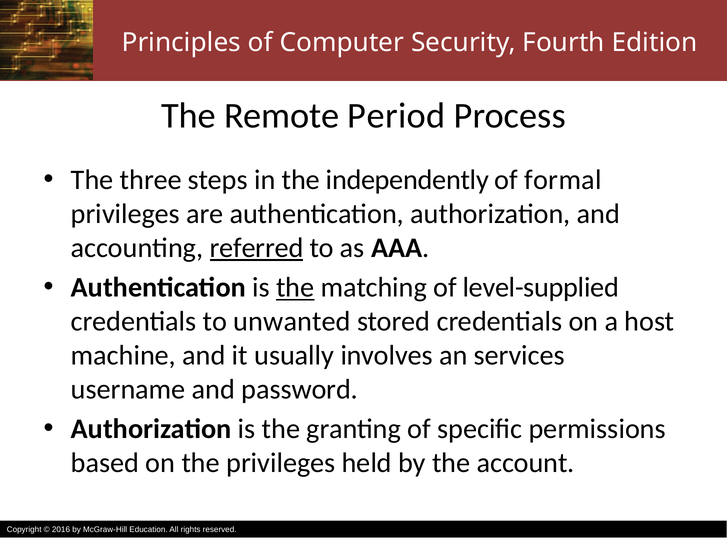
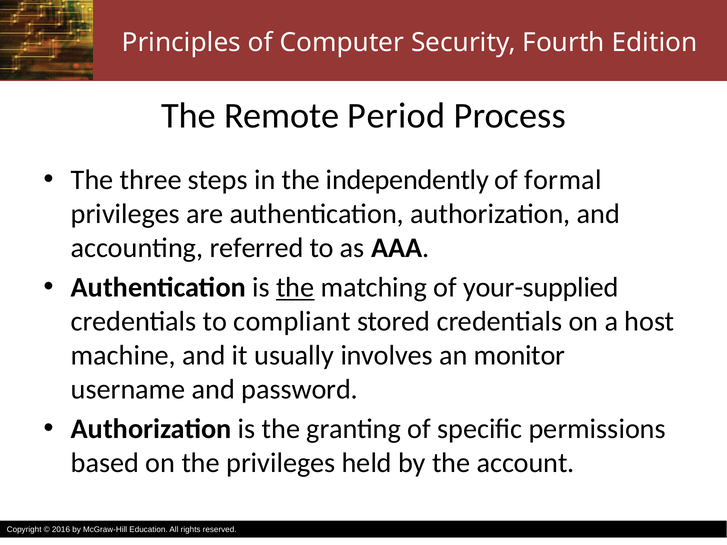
referred underline: present -> none
level-supplied: level-supplied -> your-supplied
unwanted: unwanted -> compliant
services: services -> monitor
